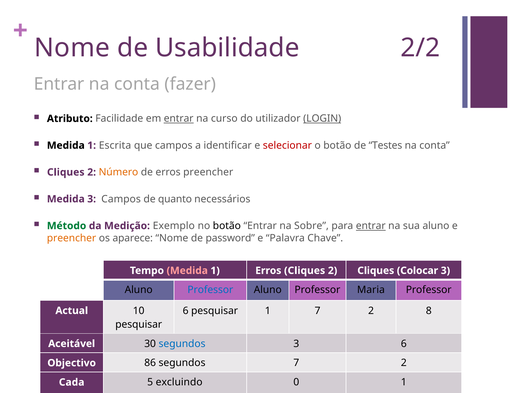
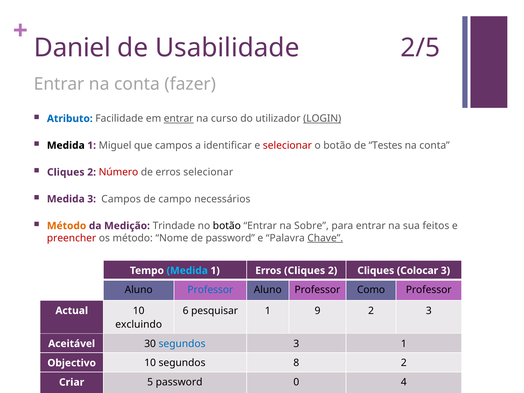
Nome at (72, 48): Nome -> Daniel
2/2: 2/2 -> 2/5
Atributo colour: black -> blue
Escrita: Escrita -> Miguel
Número colour: orange -> red
erros preencher: preencher -> selecionar
quanto: quanto -> campo
Método at (67, 226) colour: green -> orange
Exemplo: Exemplo -> Trindade
entrar at (371, 226) underline: present -> none
sua aluno: aluno -> feitos
preencher at (72, 238) colour: orange -> red
os aparece: aparece -> método
Chave underline: none -> present
Medida at (187, 271) colour: pink -> light blue
Maria: Maria -> Como
1 7: 7 -> 9
2 8: 8 -> 3
pesquisar at (139, 325): pesquisar -> excluindo
3 6: 6 -> 1
Objectivo 86: 86 -> 10
segundos 7: 7 -> 8
Cada: Cada -> Criar
5 excluindo: excluindo -> password
0 1: 1 -> 4
